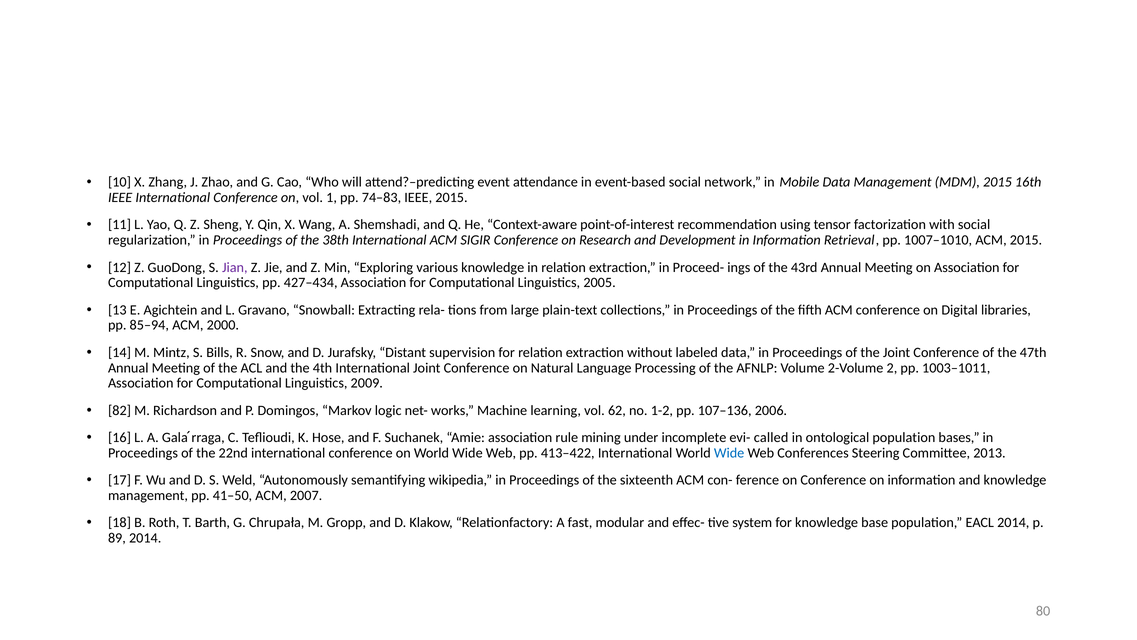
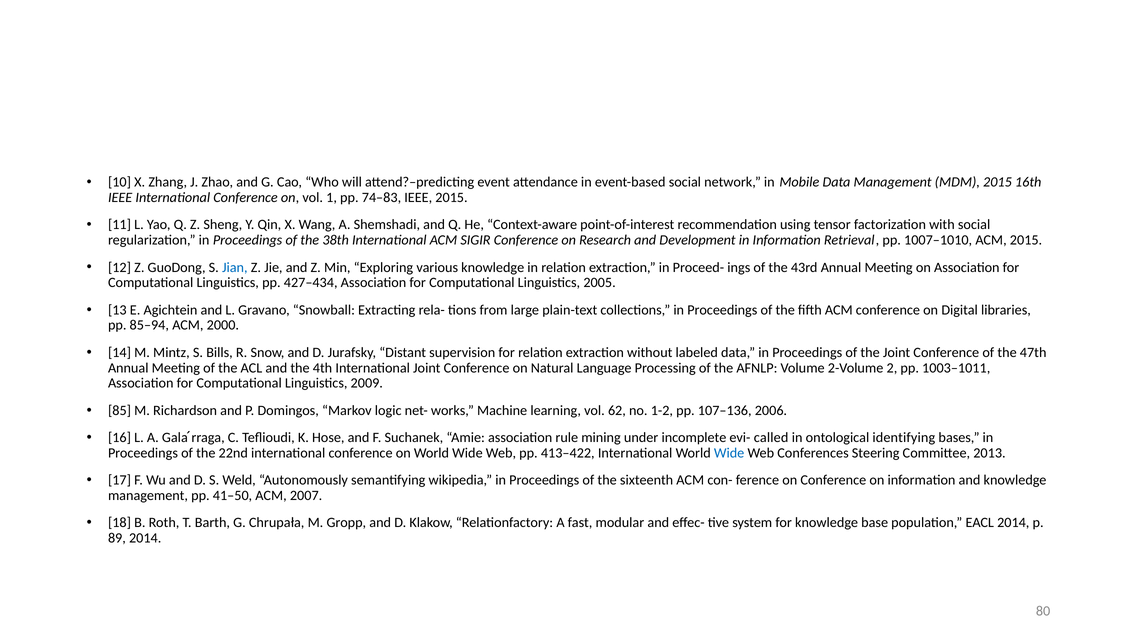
Jian colour: purple -> blue
82: 82 -> 85
ontological population: population -> identifying
